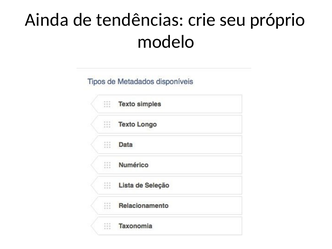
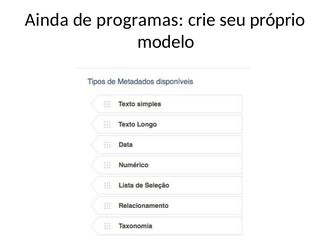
tendências: tendências -> programas
